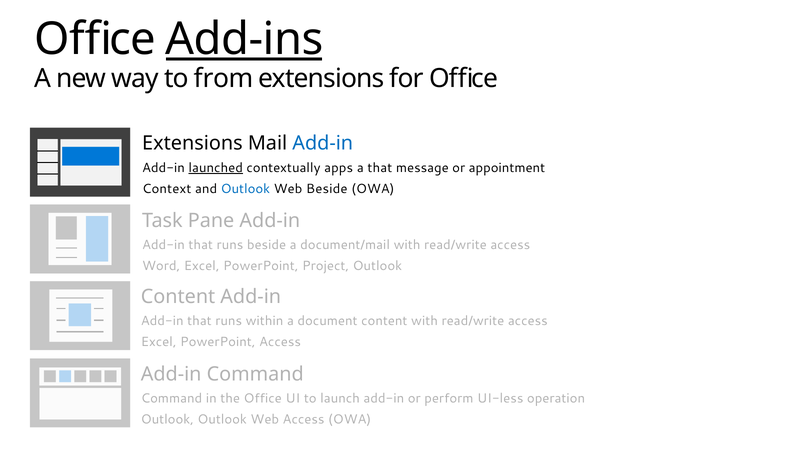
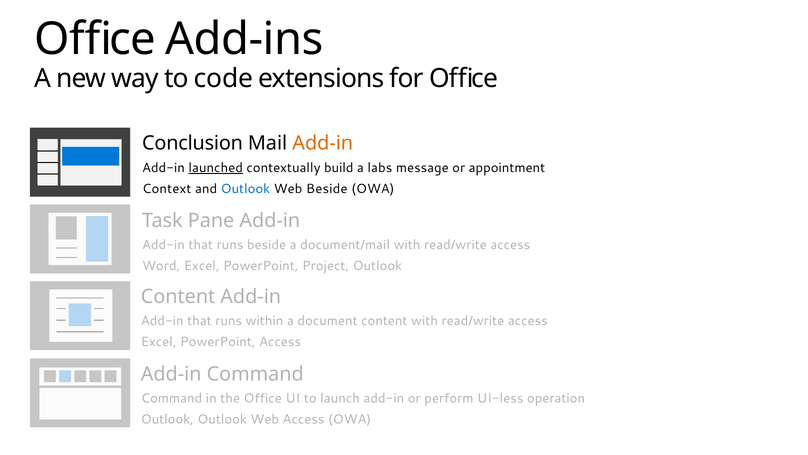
Add-ins underline: present -> none
from: from -> code
Extensions at (192, 143): Extensions -> Conclusion
Add-in at (323, 143) colour: blue -> orange
apps: apps -> build
a that: that -> labs
